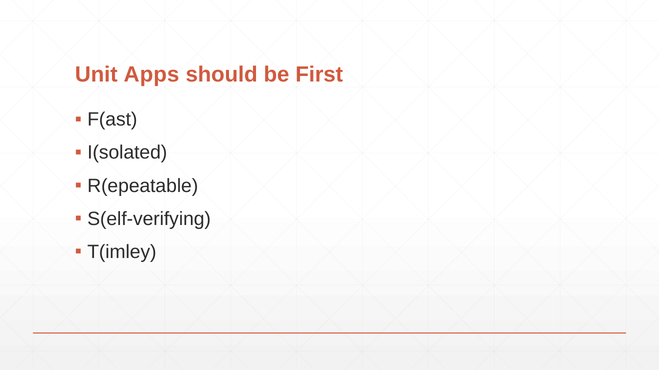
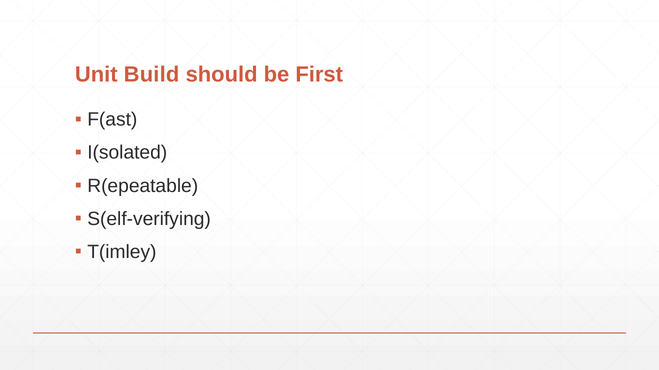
Apps: Apps -> Build
